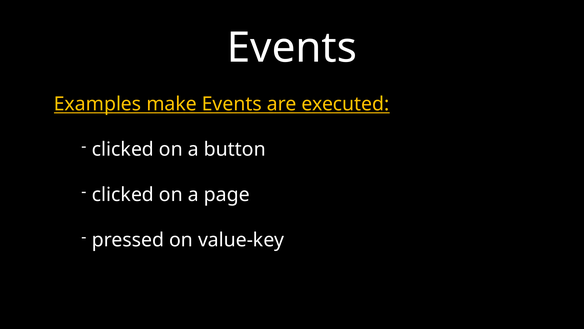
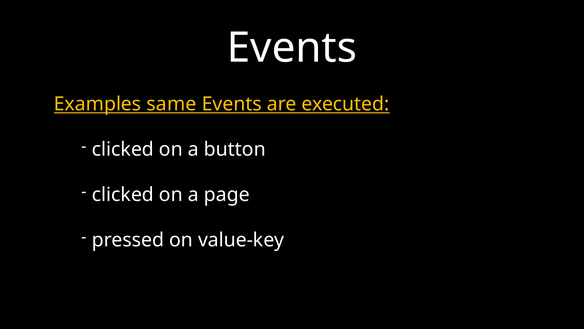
make: make -> same
